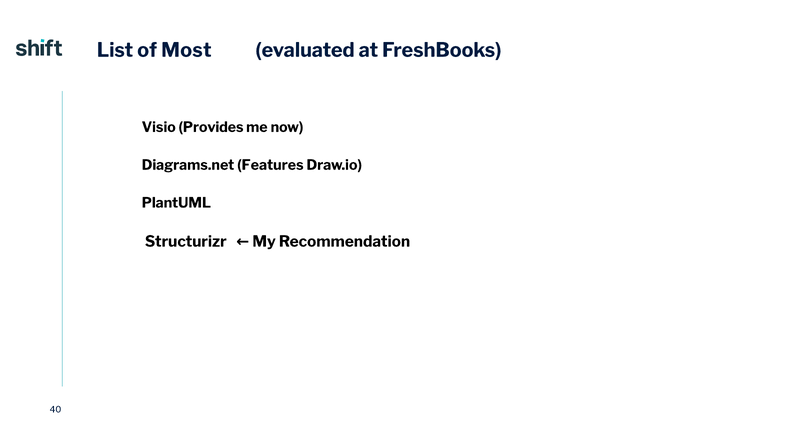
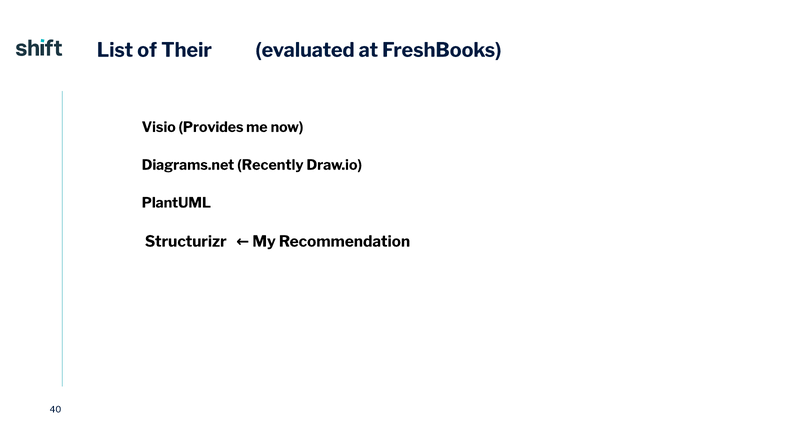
Most: Most -> Their
Features: Features -> Recently
